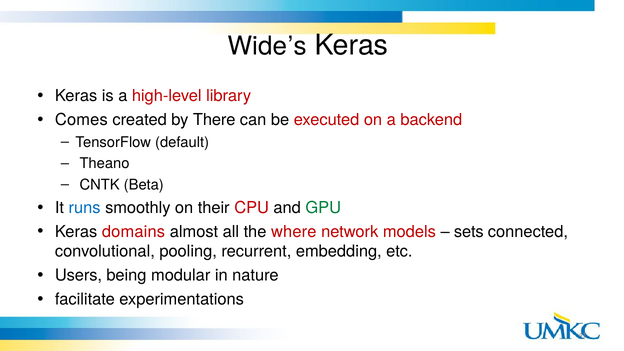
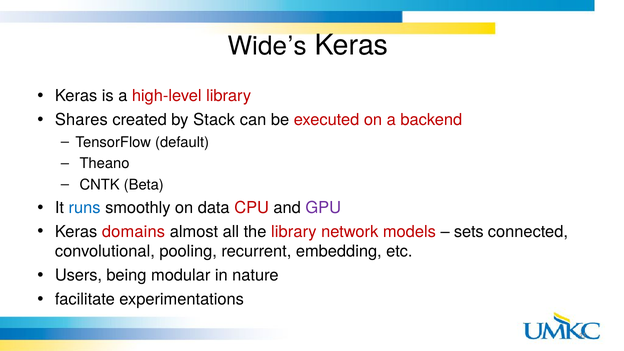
Comes: Comes -> Shares
There: There -> Stack
their: their -> data
GPU colour: green -> purple
the where: where -> library
